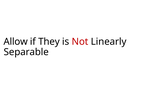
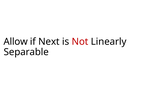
They: They -> Next
